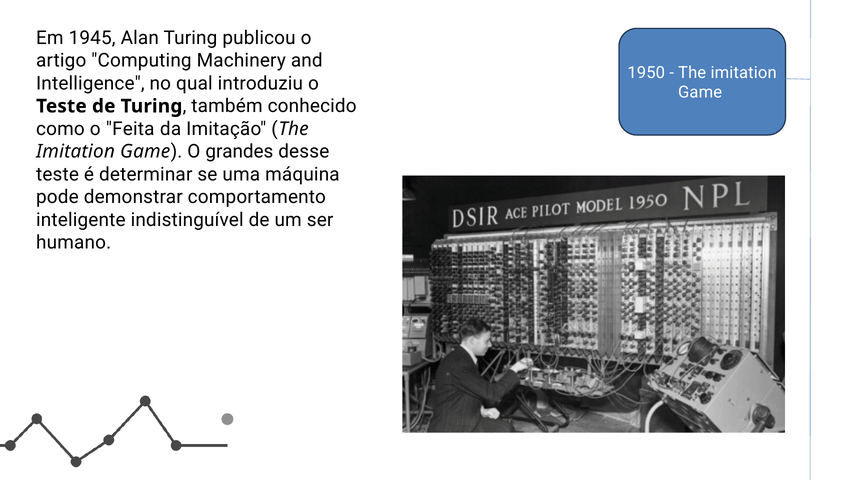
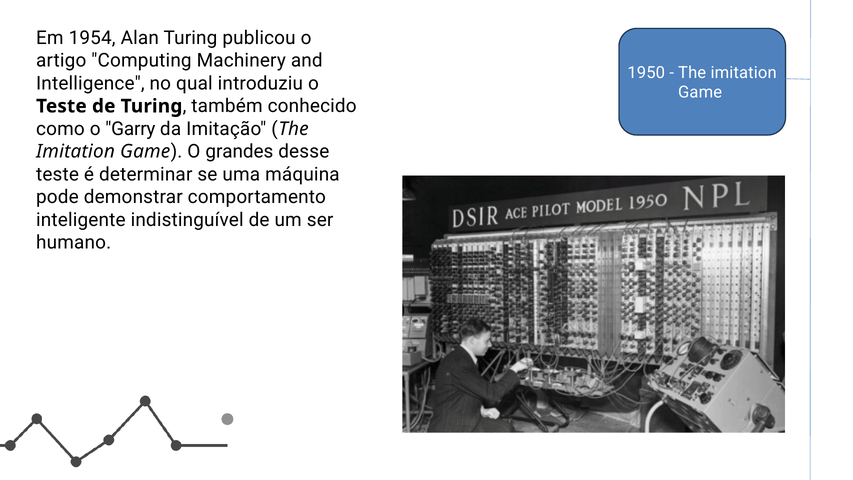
1945: 1945 -> 1954
Feita: Feita -> Garry
